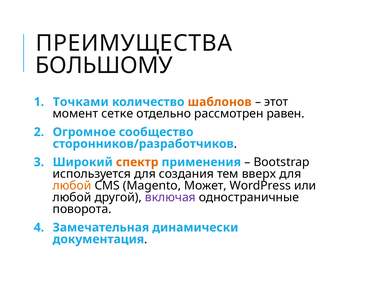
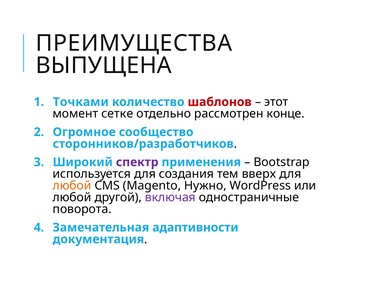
БОЛЬШОМУ: БОЛЬШОМУ -> ВЫПУЩЕНА
шаблонов colour: orange -> red
равен: равен -> конце
спектр colour: orange -> purple
Может: Может -> Нужно
динамически: динамически -> адаптивности
